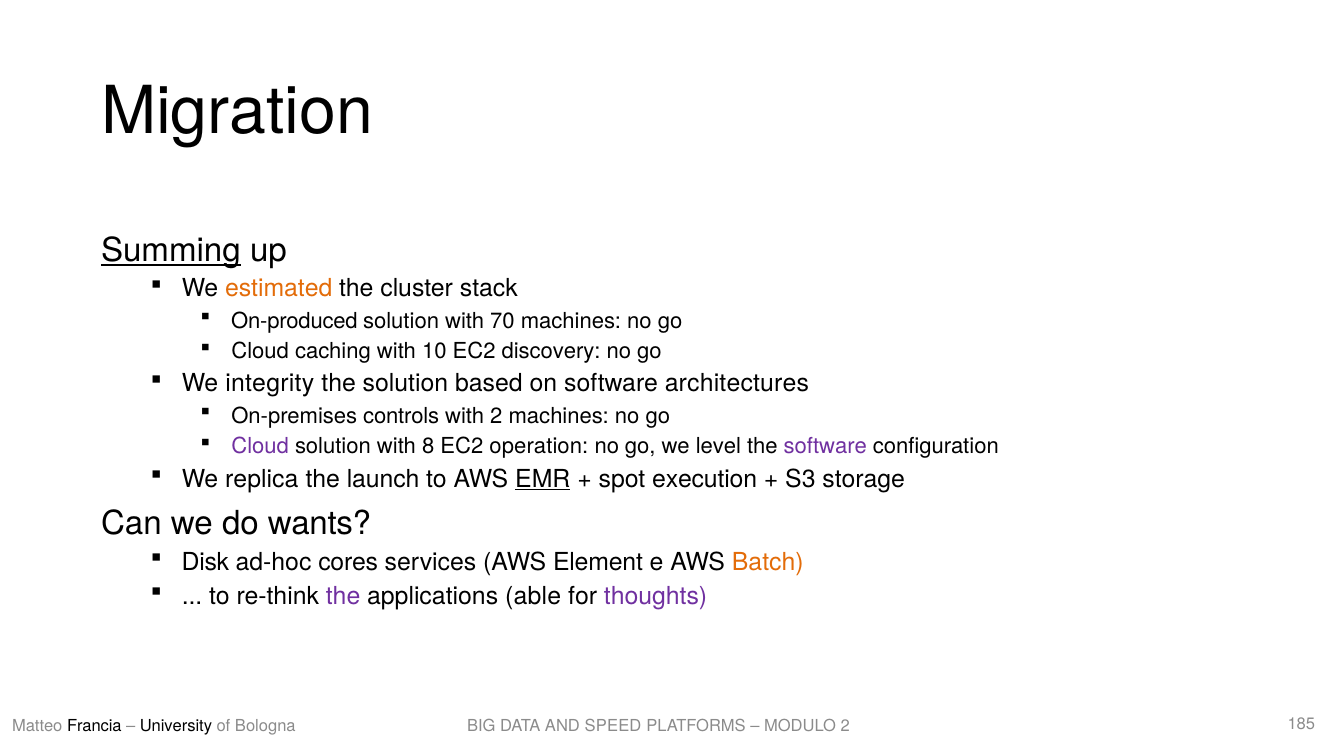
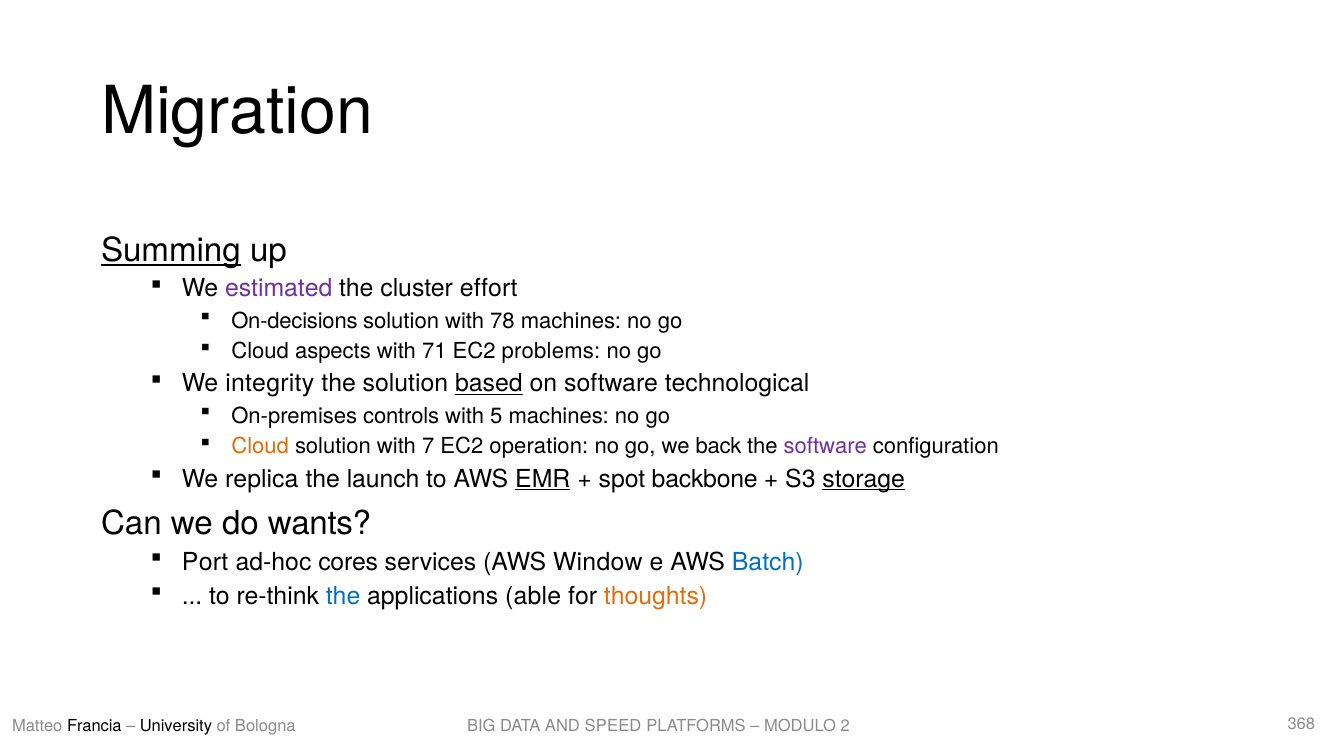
estimated colour: orange -> purple
stack: stack -> effort
On-produced: On-produced -> On-decisions
70: 70 -> 78
caching: caching -> aspects
10: 10 -> 71
discovery: discovery -> problems
based underline: none -> present
architectures: architectures -> technological
with 2: 2 -> 5
Cloud at (260, 447) colour: purple -> orange
8: 8 -> 7
level: level -> back
execution: execution -> backbone
storage underline: none -> present
Disk: Disk -> Port
Element: Element -> Window
Batch colour: orange -> blue
the at (343, 596) colour: purple -> blue
thoughts colour: purple -> orange
185: 185 -> 368
